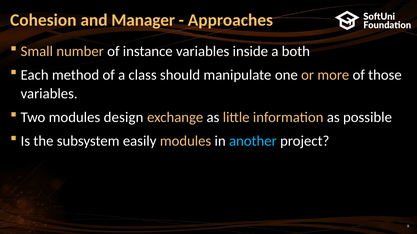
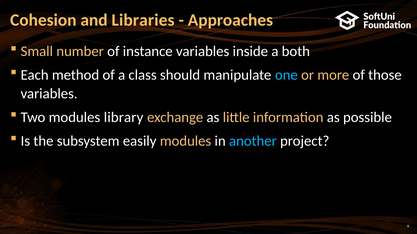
Manager: Manager -> Libraries
one colour: white -> light blue
design: design -> library
